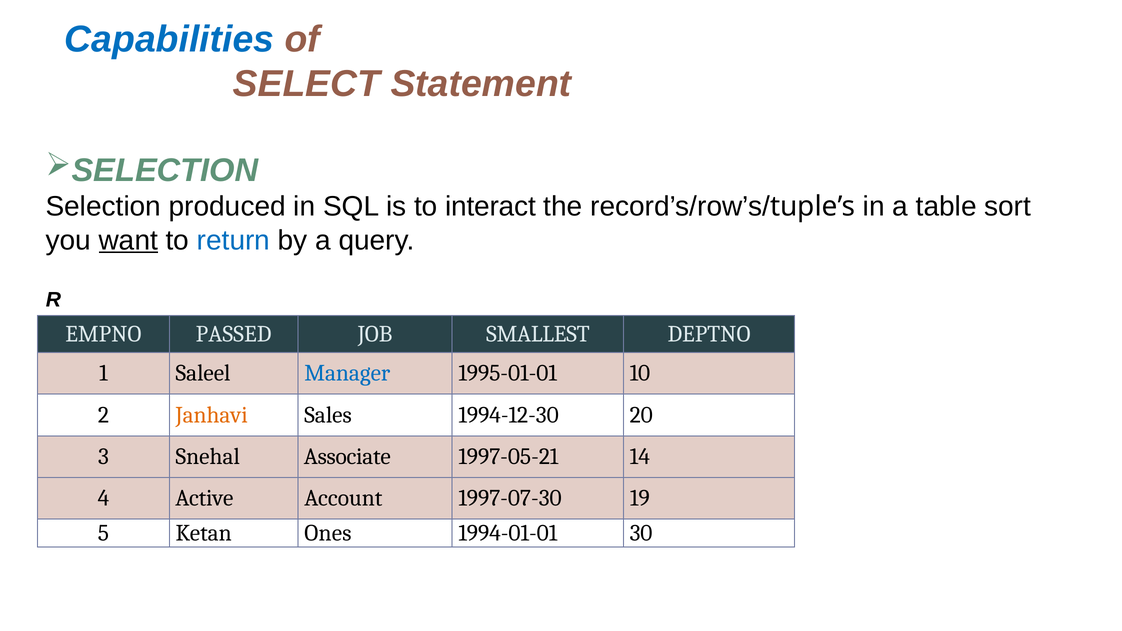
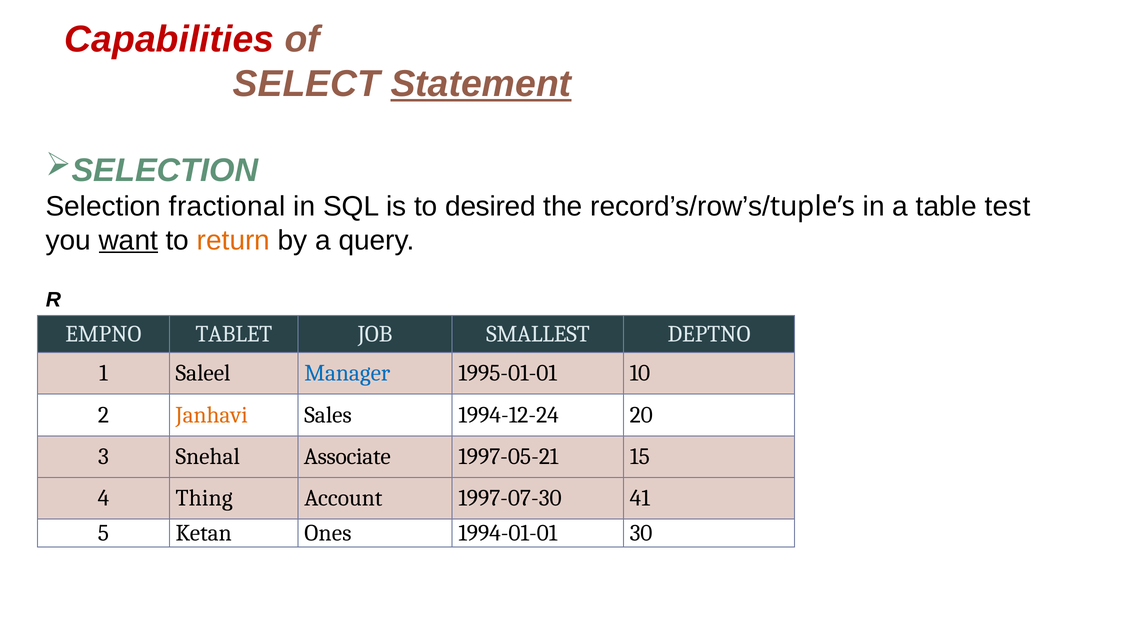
Capabilities colour: blue -> red
Statement underline: none -> present
produced: produced -> fractional
interact: interact -> desired
sort: sort -> test
return colour: blue -> orange
PASSED: PASSED -> TABLET
1994-12-30: 1994-12-30 -> 1994-12-24
14: 14 -> 15
Active: Active -> Thing
19: 19 -> 41
